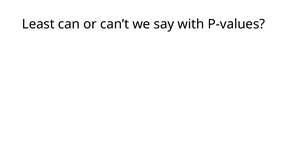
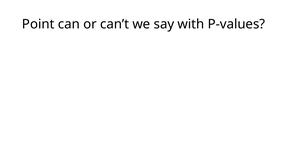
Least: Least -> Point
